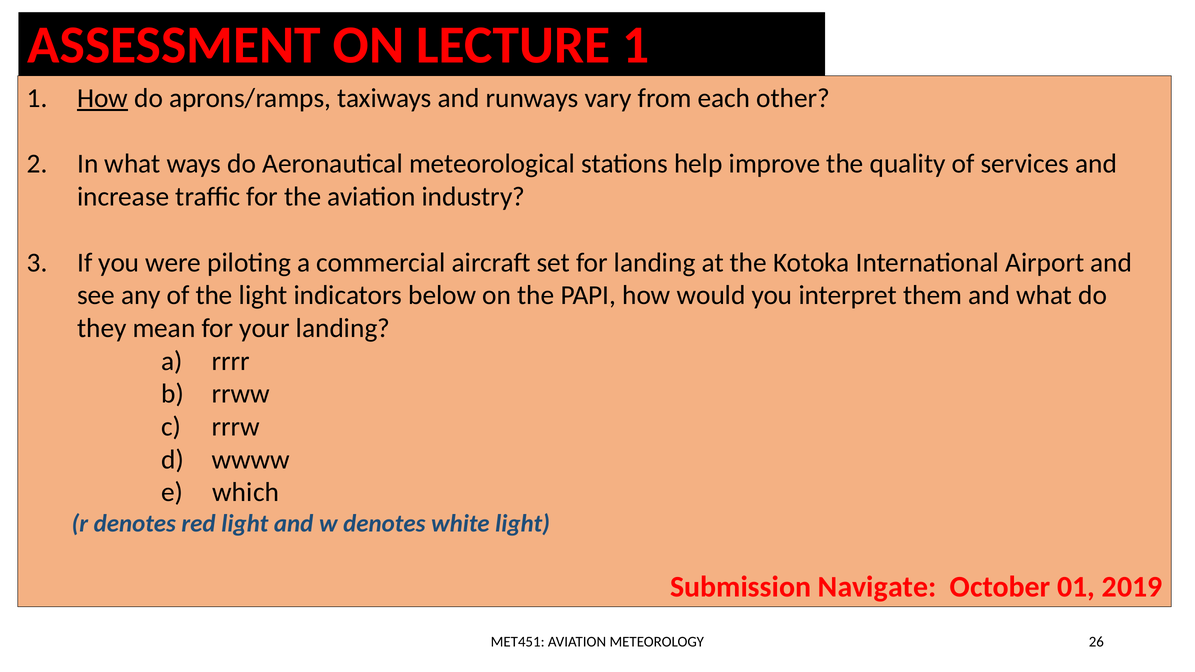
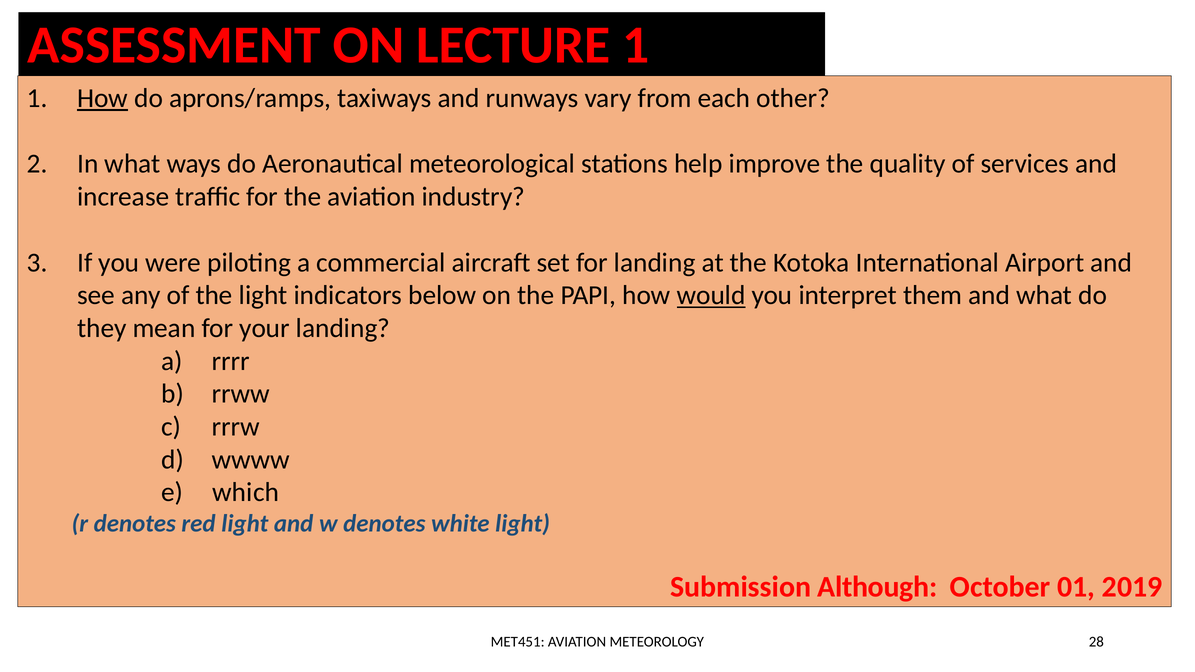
would underline: none -> present
Navigate: Navigate -> Although
26: 26 -> 28
